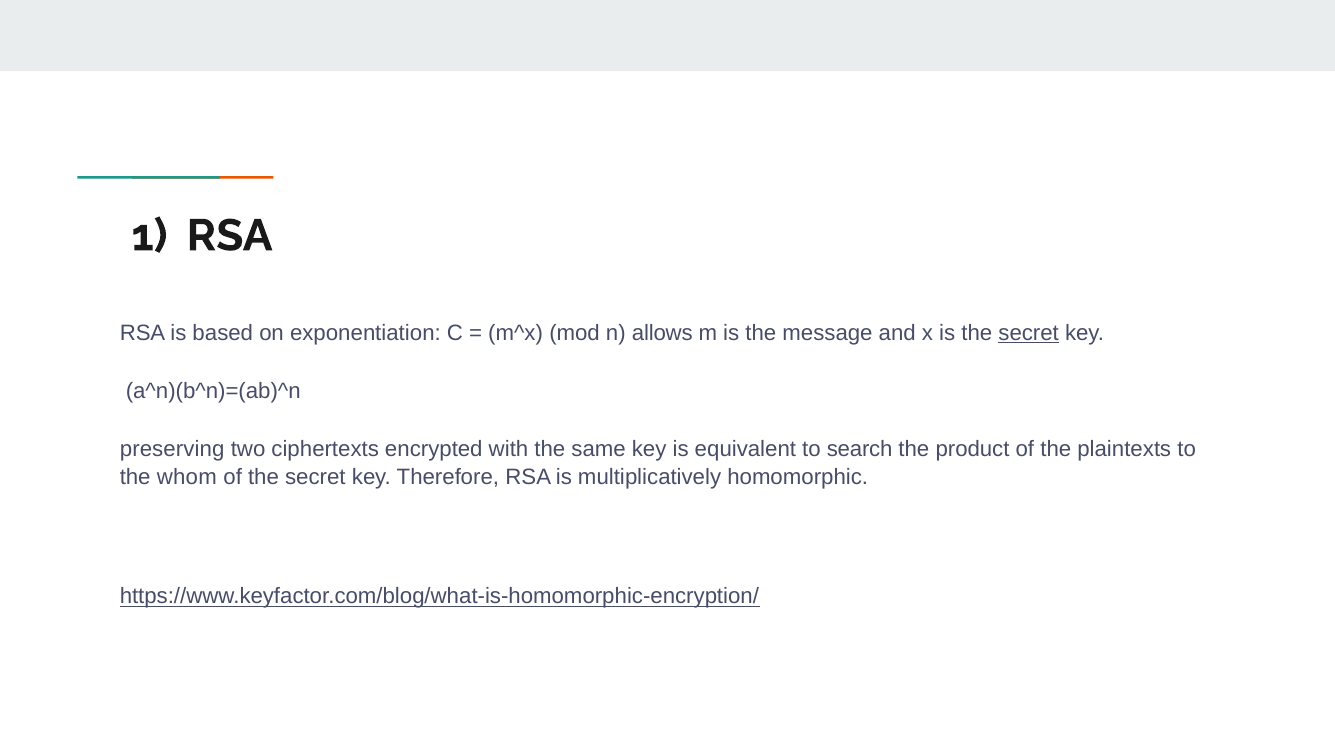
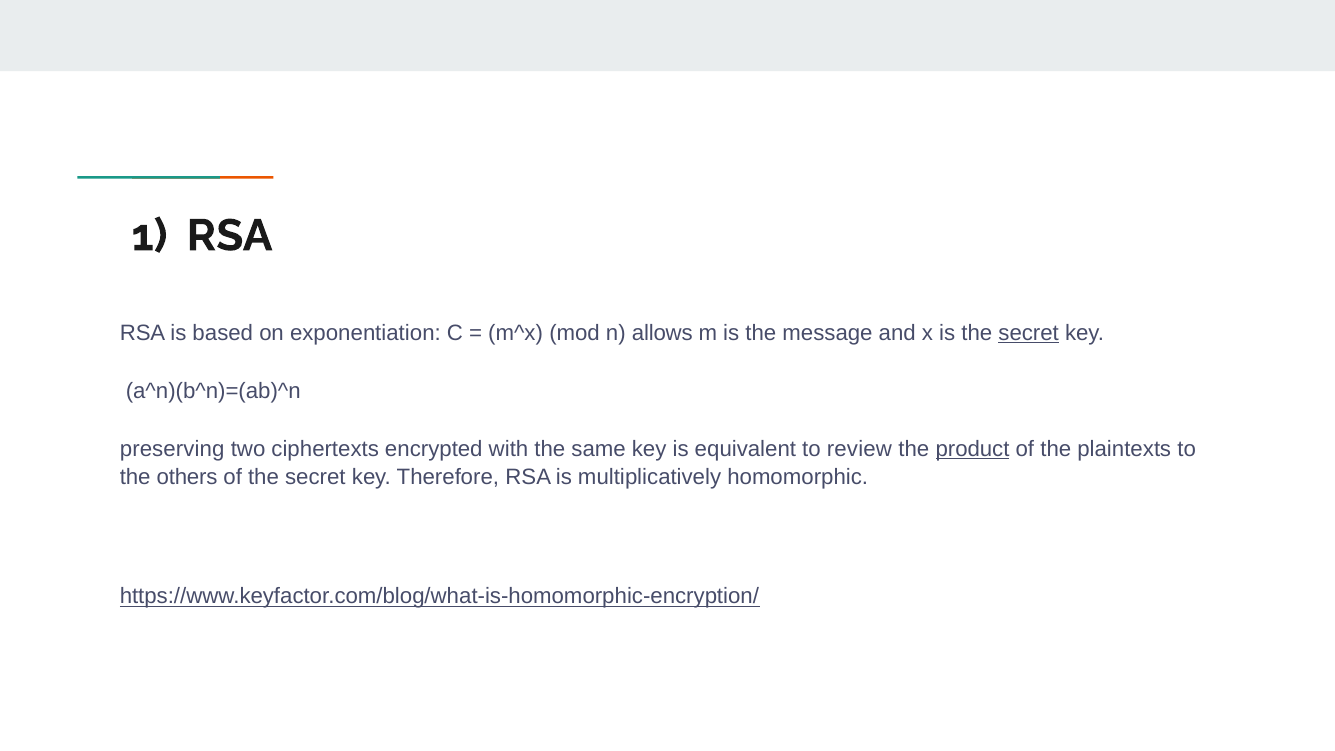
search: search -> review
product underline: none -> present
whom: whom -> others
